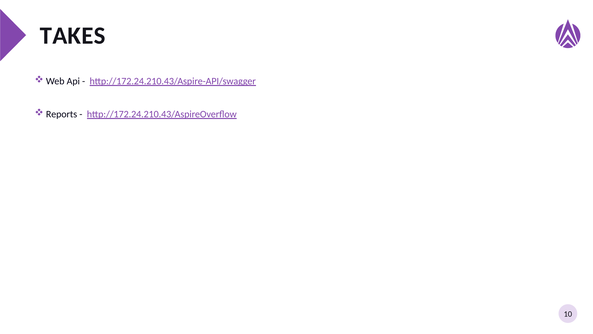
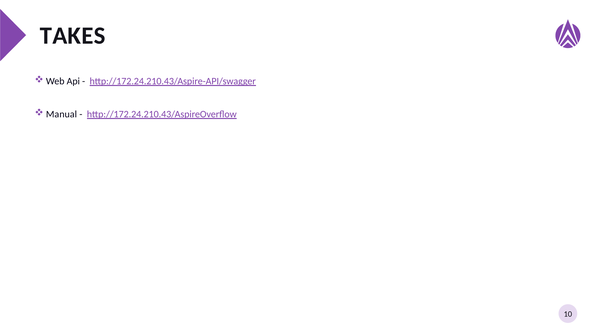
Reports: Reports -> Manual
